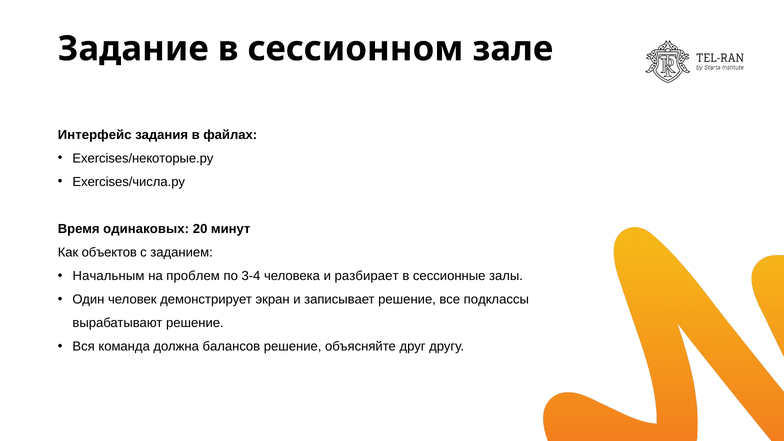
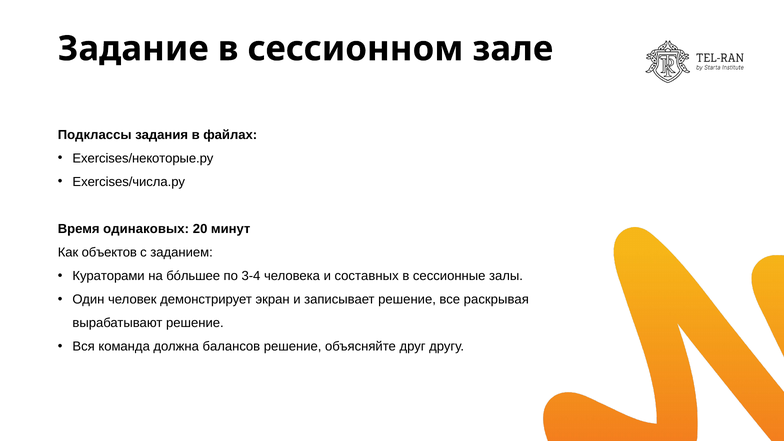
Интерфейс: Интерфейс -> Подклассы
Начальным: Начальным -> Кураторами
проблем: проблем -> бóльшее
разбирает: разбирает -> составных
подклассы: подклассы -> раскрывая
